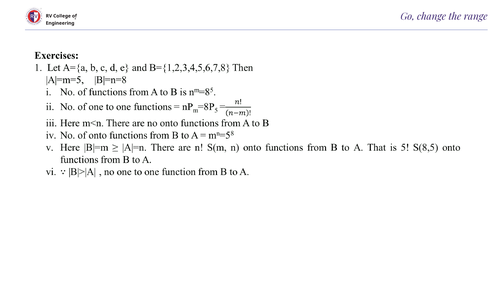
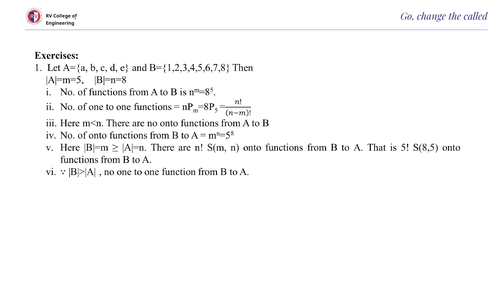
range: range -> called
